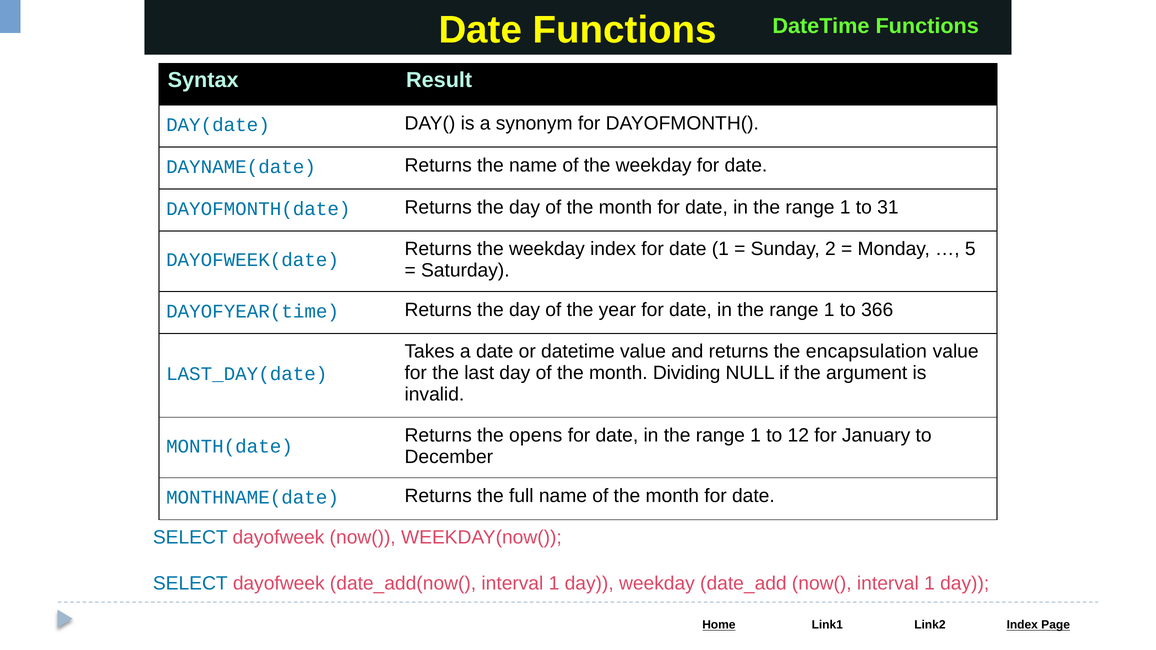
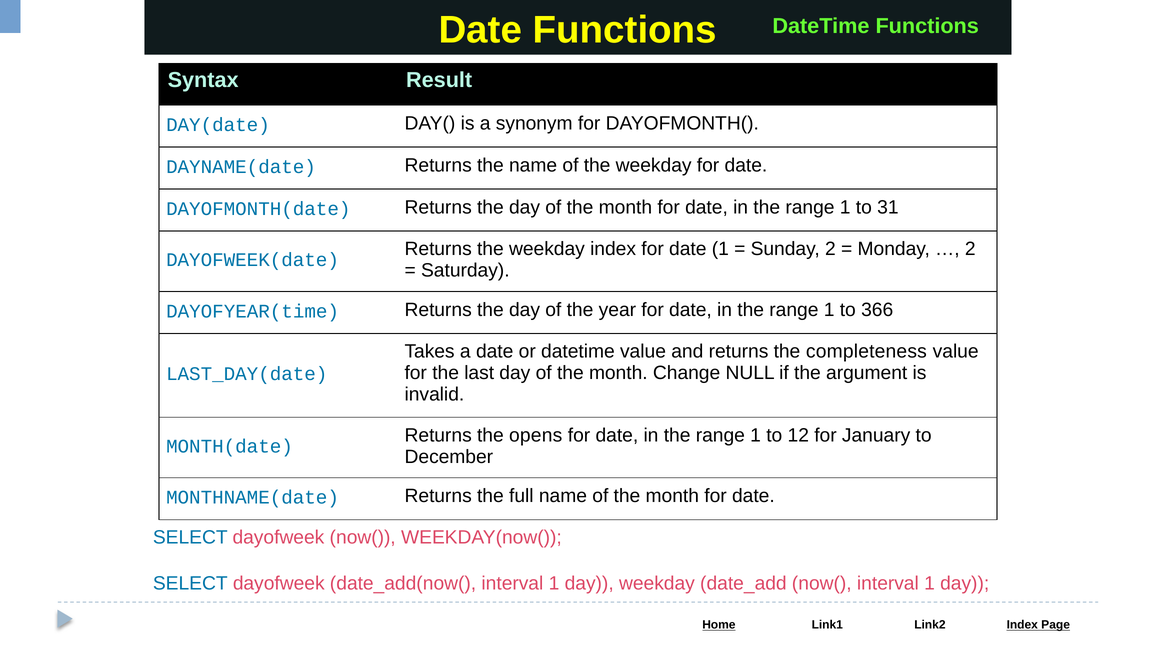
5 at (970, 249): 5 -> 2
encapsulation: encapsulation -> completeness
Dividing: Dividing -> Change
